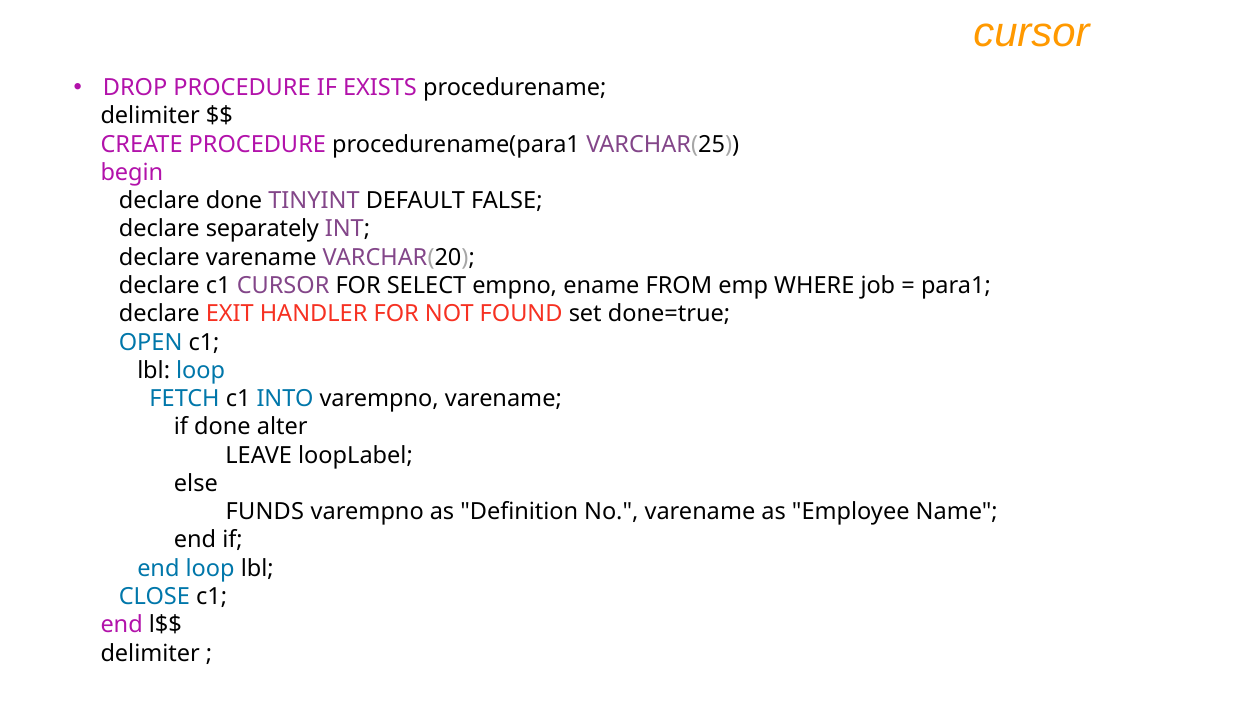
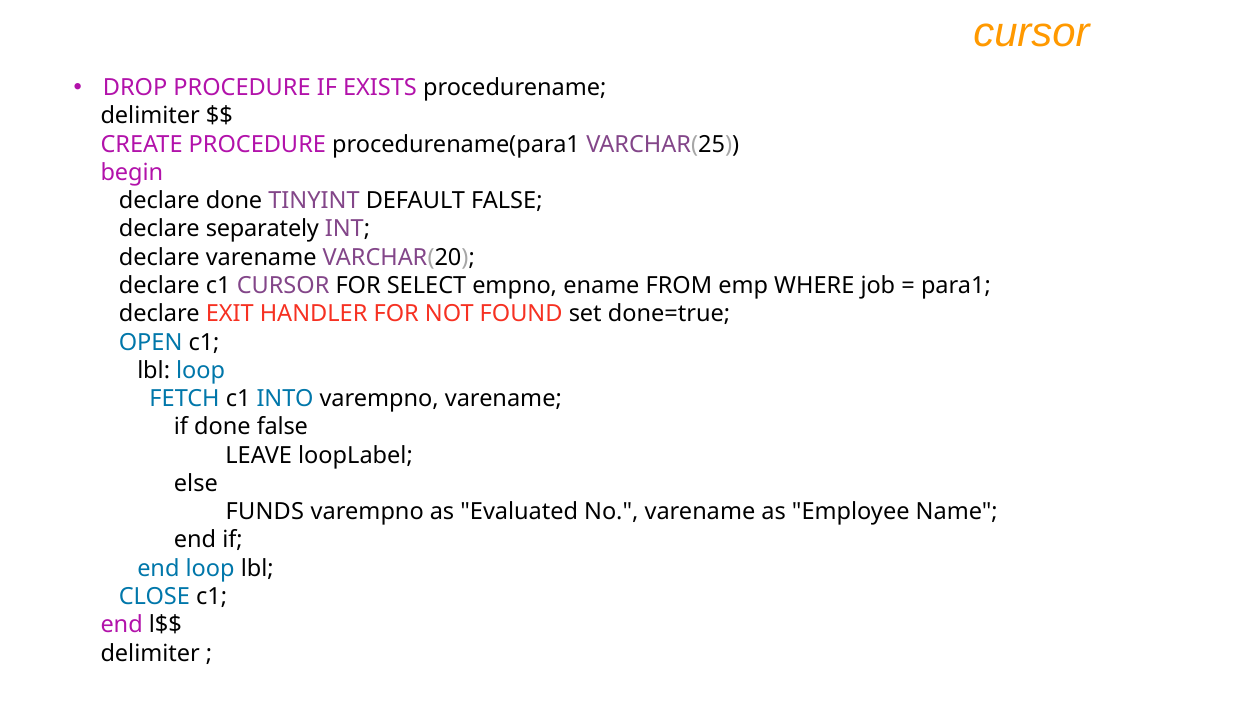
done alter: alter -> false
Definition: Definition -> Evaluated
